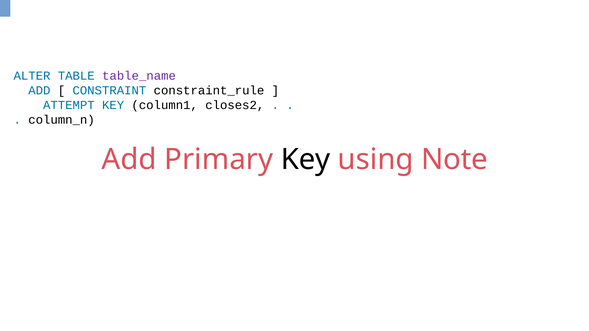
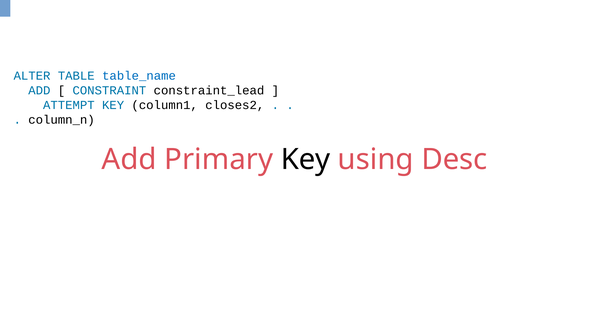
table_name colour: purple -> blue
constraint_rule: constraint_rule -> constraint_lead
Note: Note -> Desc
